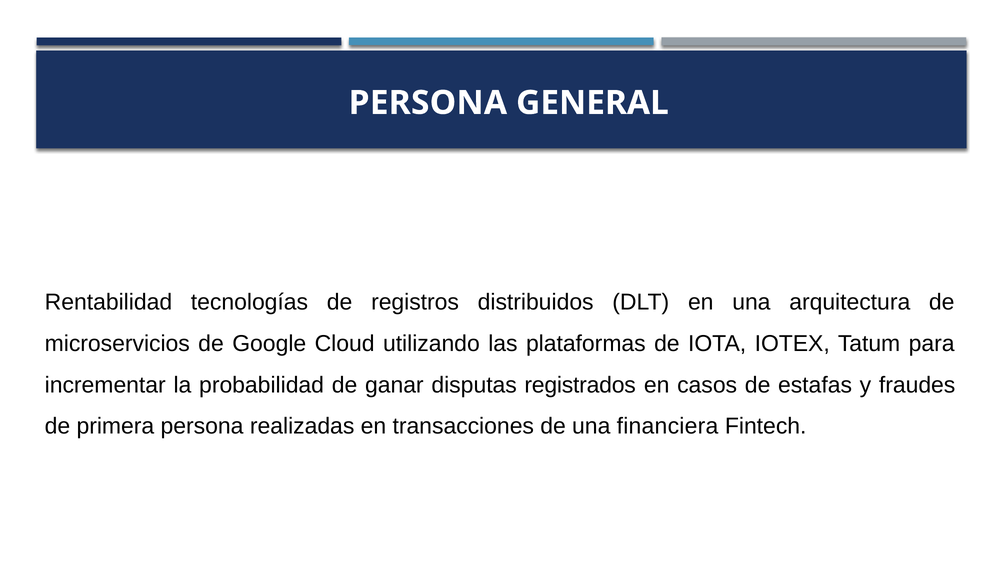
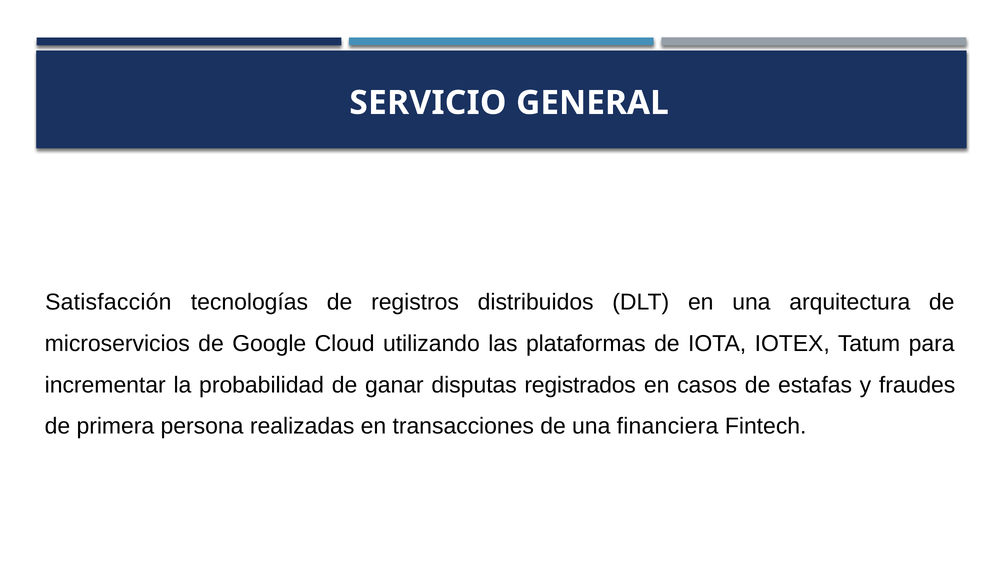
PERSONA at (428, 103): PERSONA -> SERVICIO
Rentabilidad: Rentabilidad -> Satisfacción
